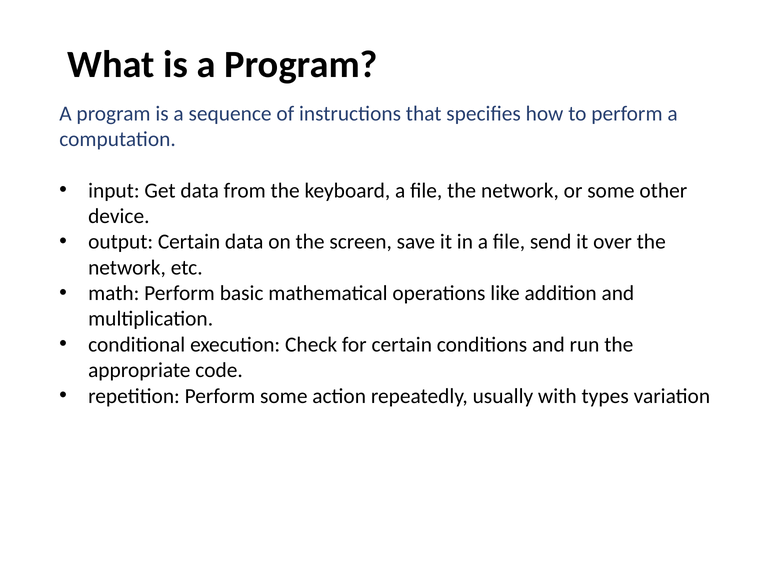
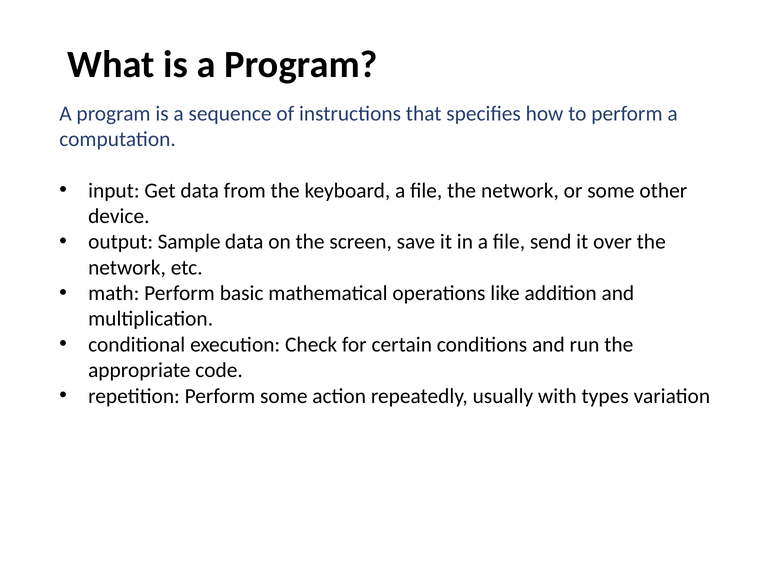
output Certain: Certain -> Sample
